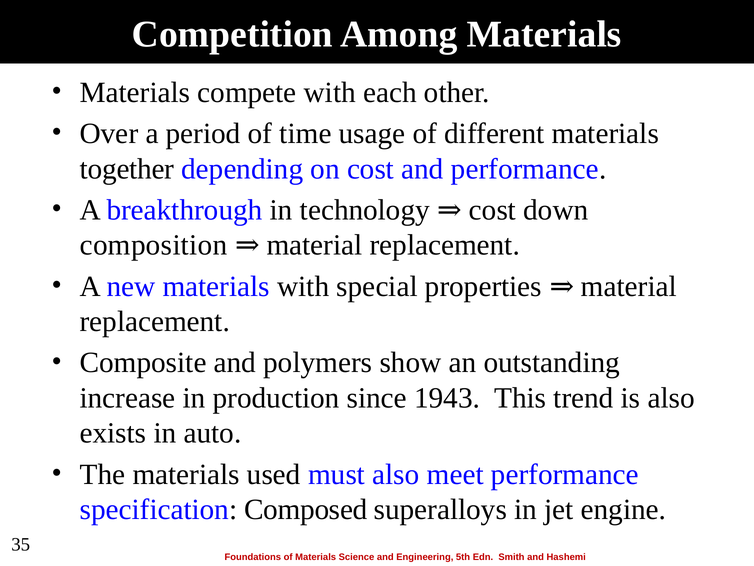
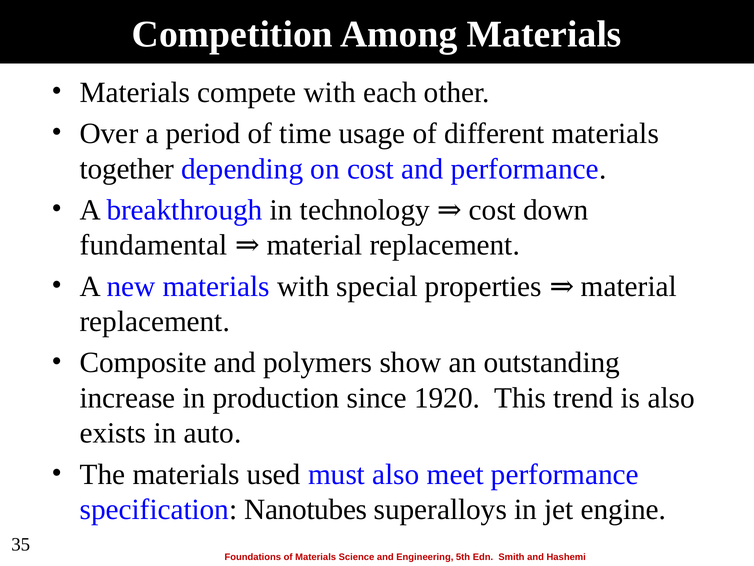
composition: composition -> fundamental
1943: 1943 -> 1920
Composed: Composed -> Nanotubes
